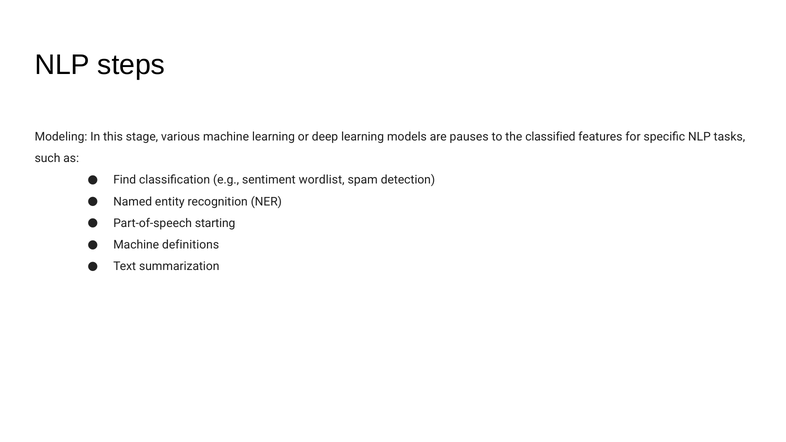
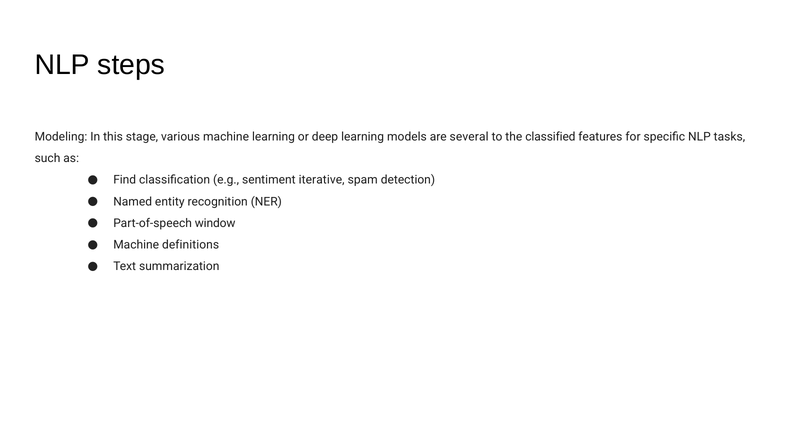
pauses: pauses -> several
wordlist: wordlist -> iterative
starting: starting -> window
